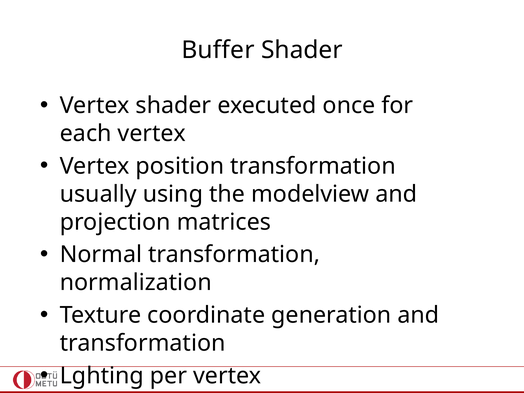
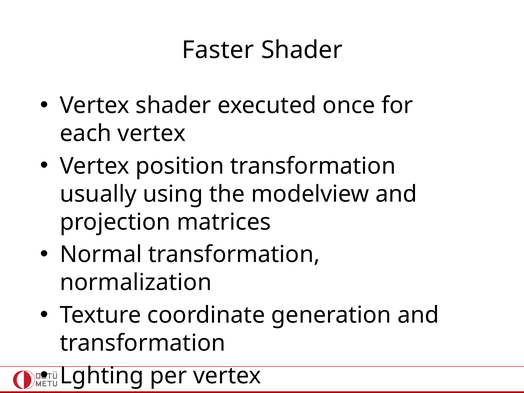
Buffer: Buffer -> Faster
